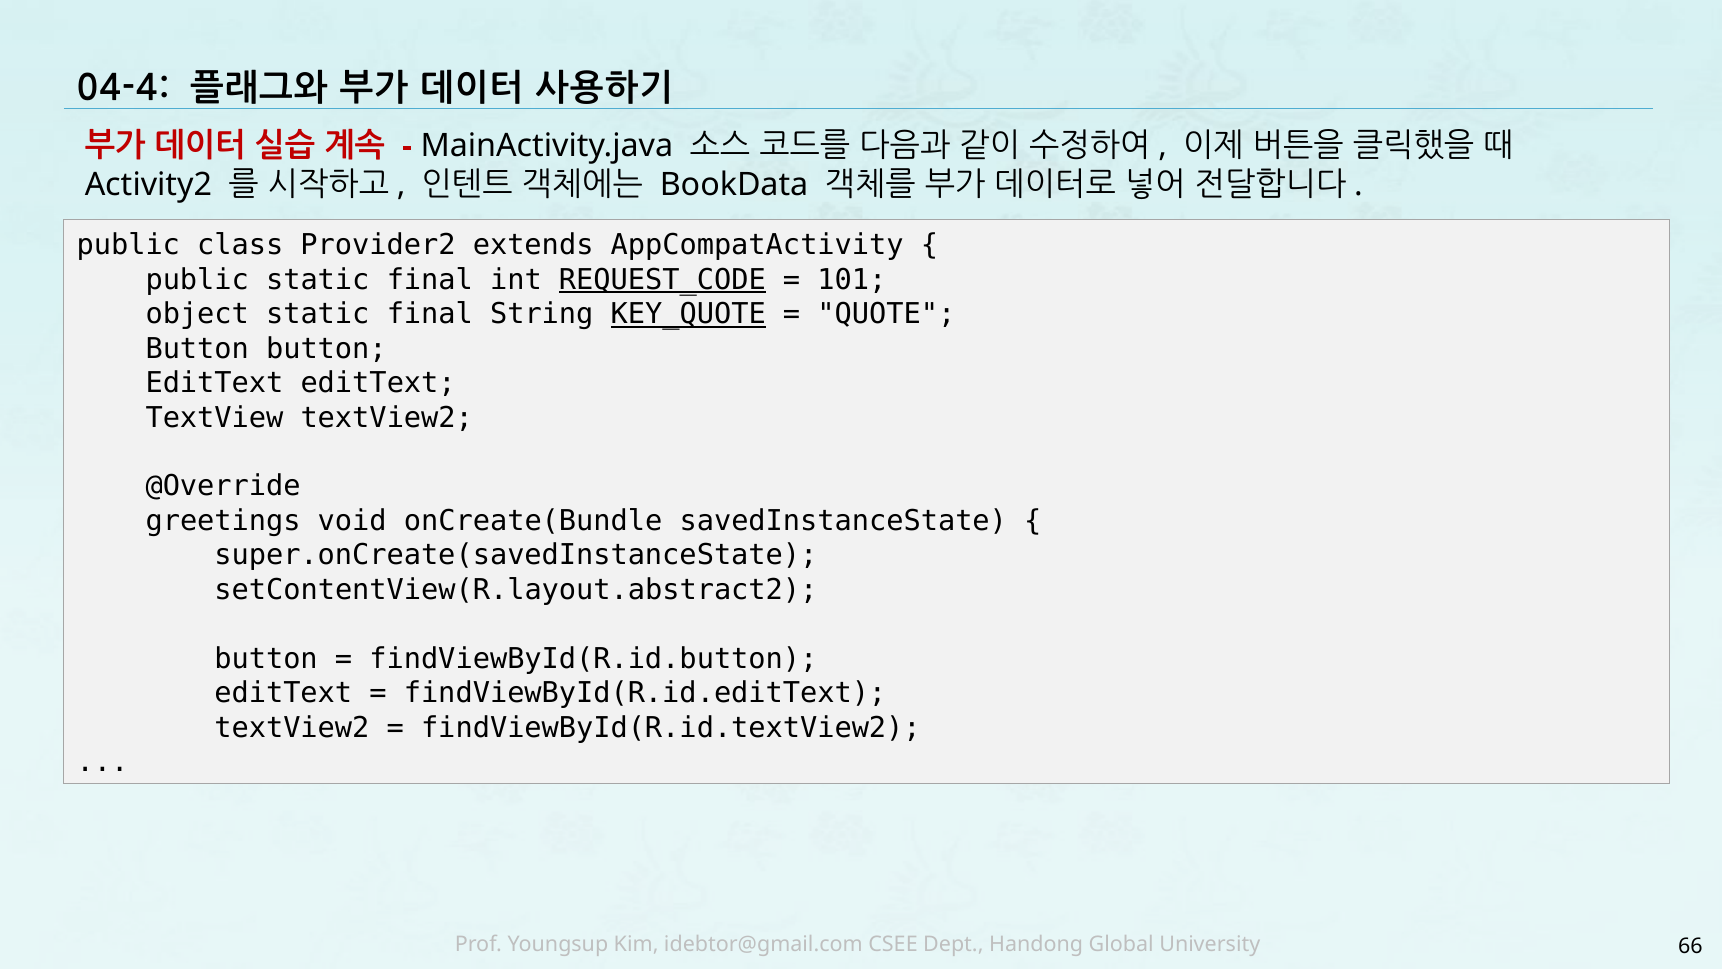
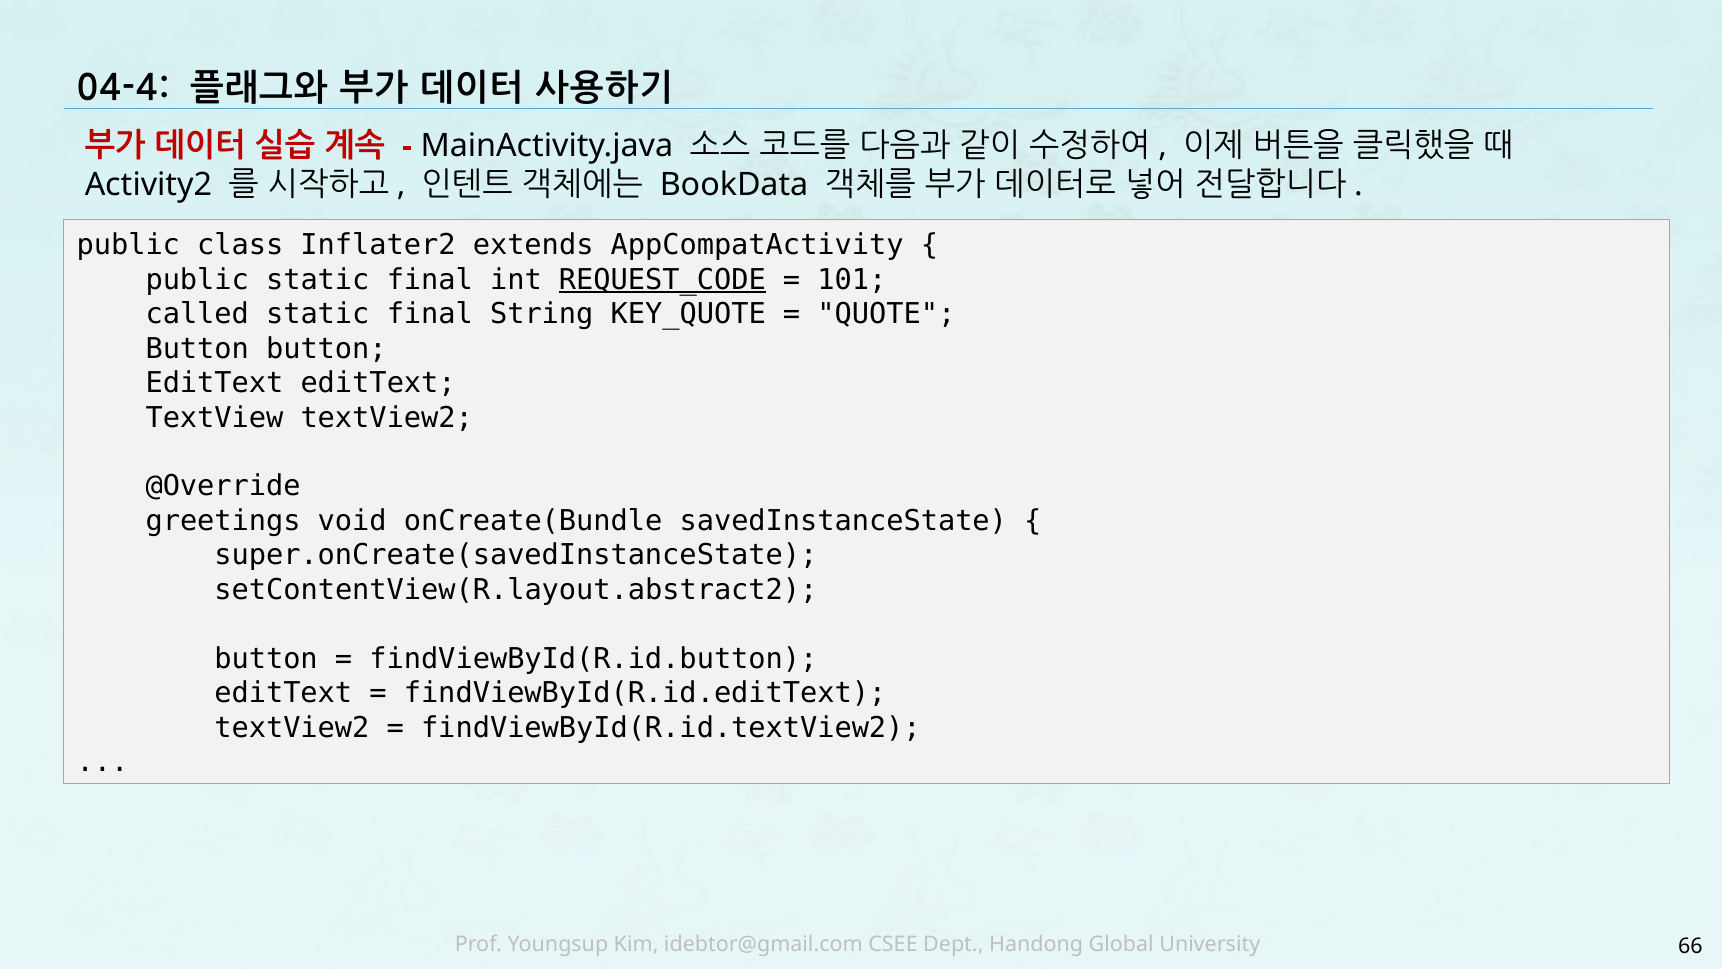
Provider2: Provider2 -> Inflater2
object: object -> called
KEY_QUOTE underline: present -> none
